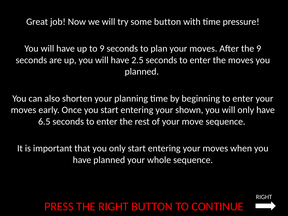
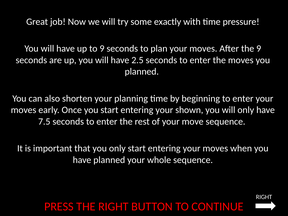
some button: button -> exactly
6.5: 6.5 -> 7.5
